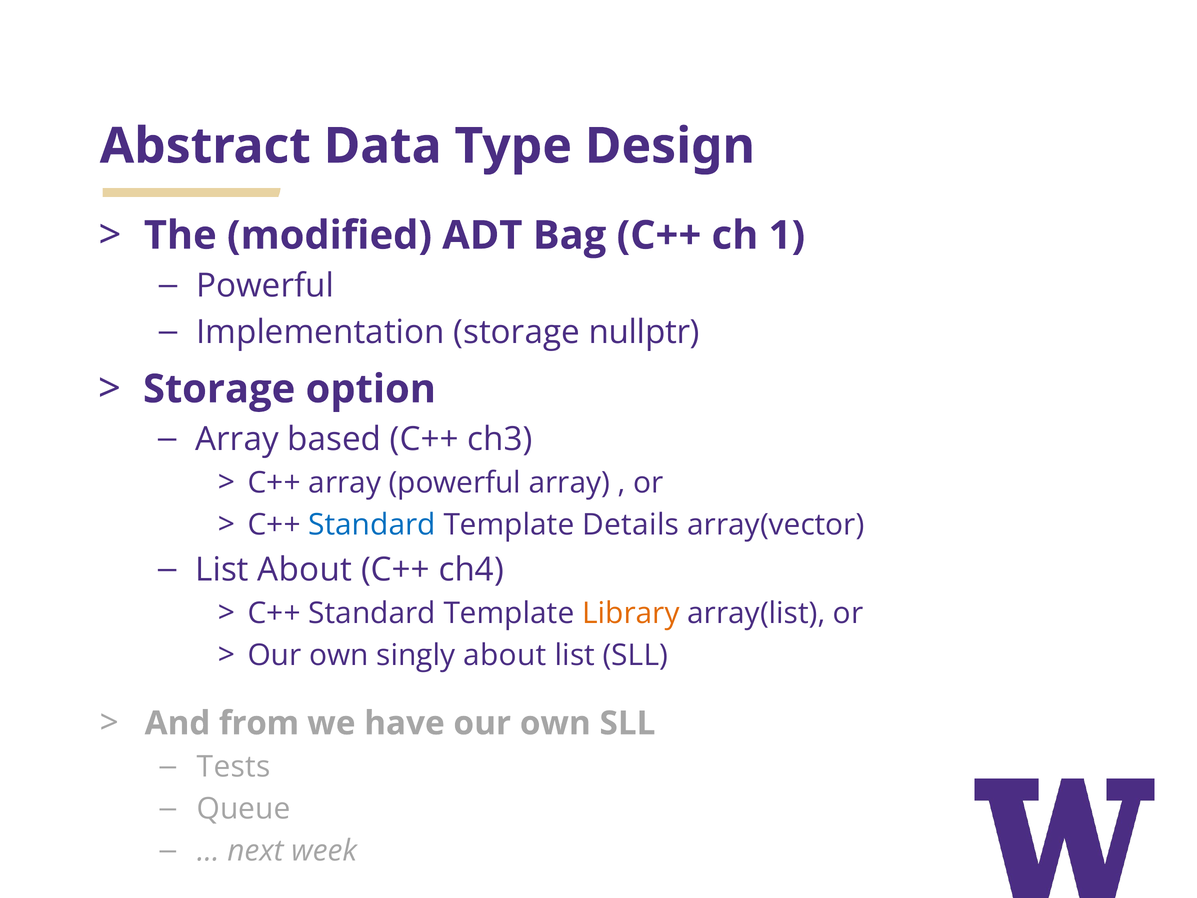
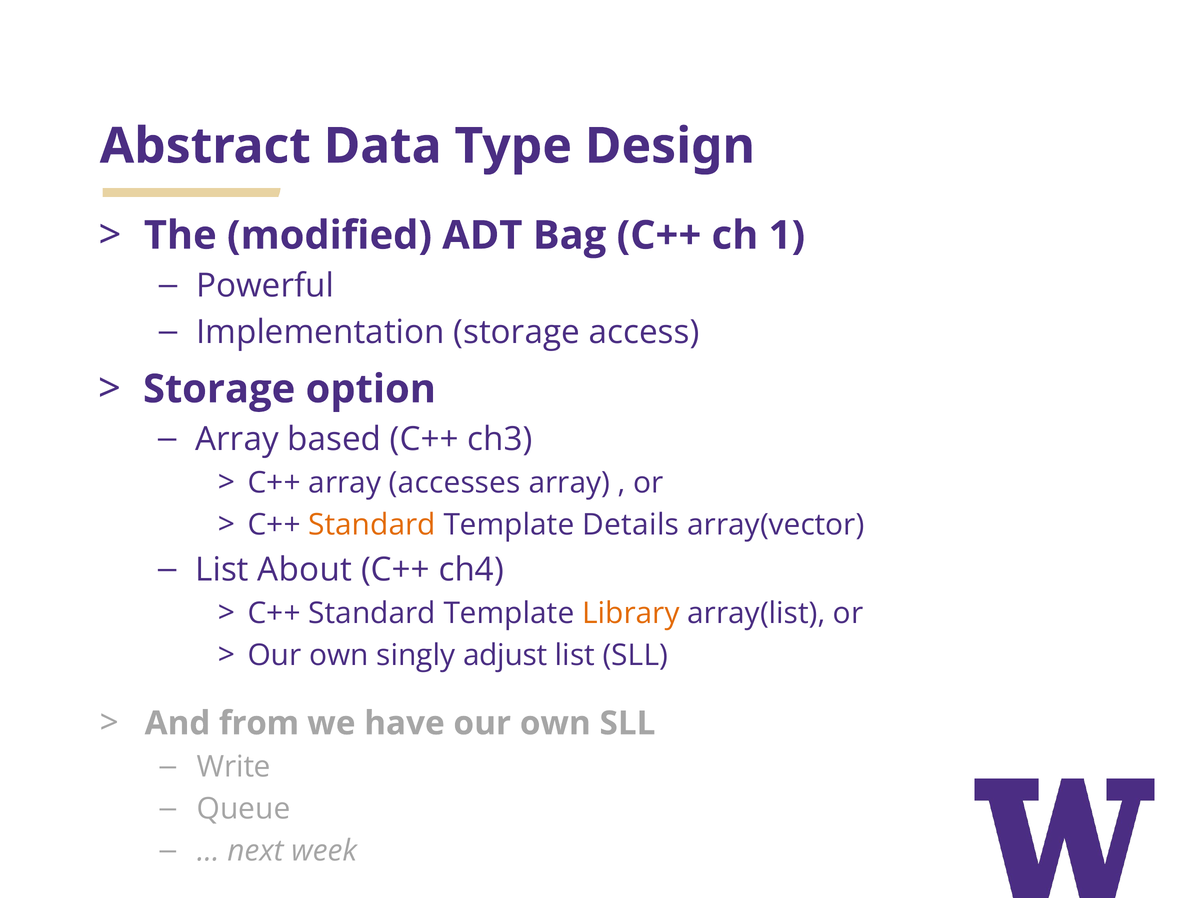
nullptr: nullptr -> access
array powerful: powerful -> accesses
Standard at (372, 525) colour: blue -> orange
singly about: about -> adjust
Tests: Tests -> Write
